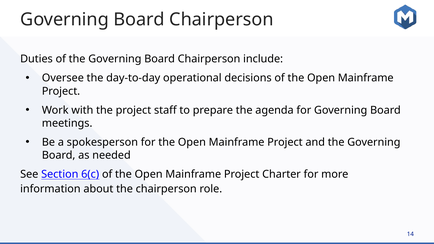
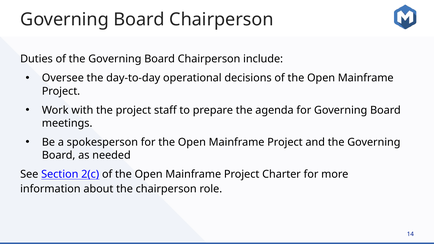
6(c: 6(c -> 2(c
